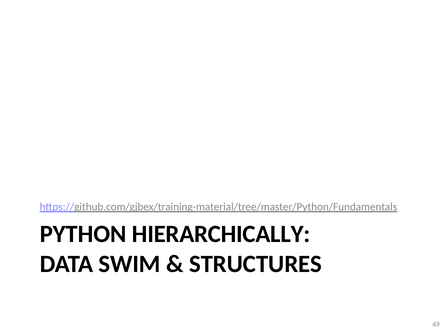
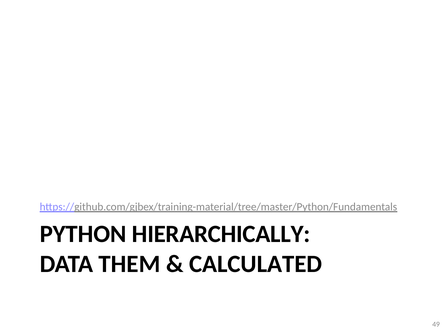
SWIM: SWIM -> THEM
STRUCTURES: STRUCTURES -> CALCULATED
